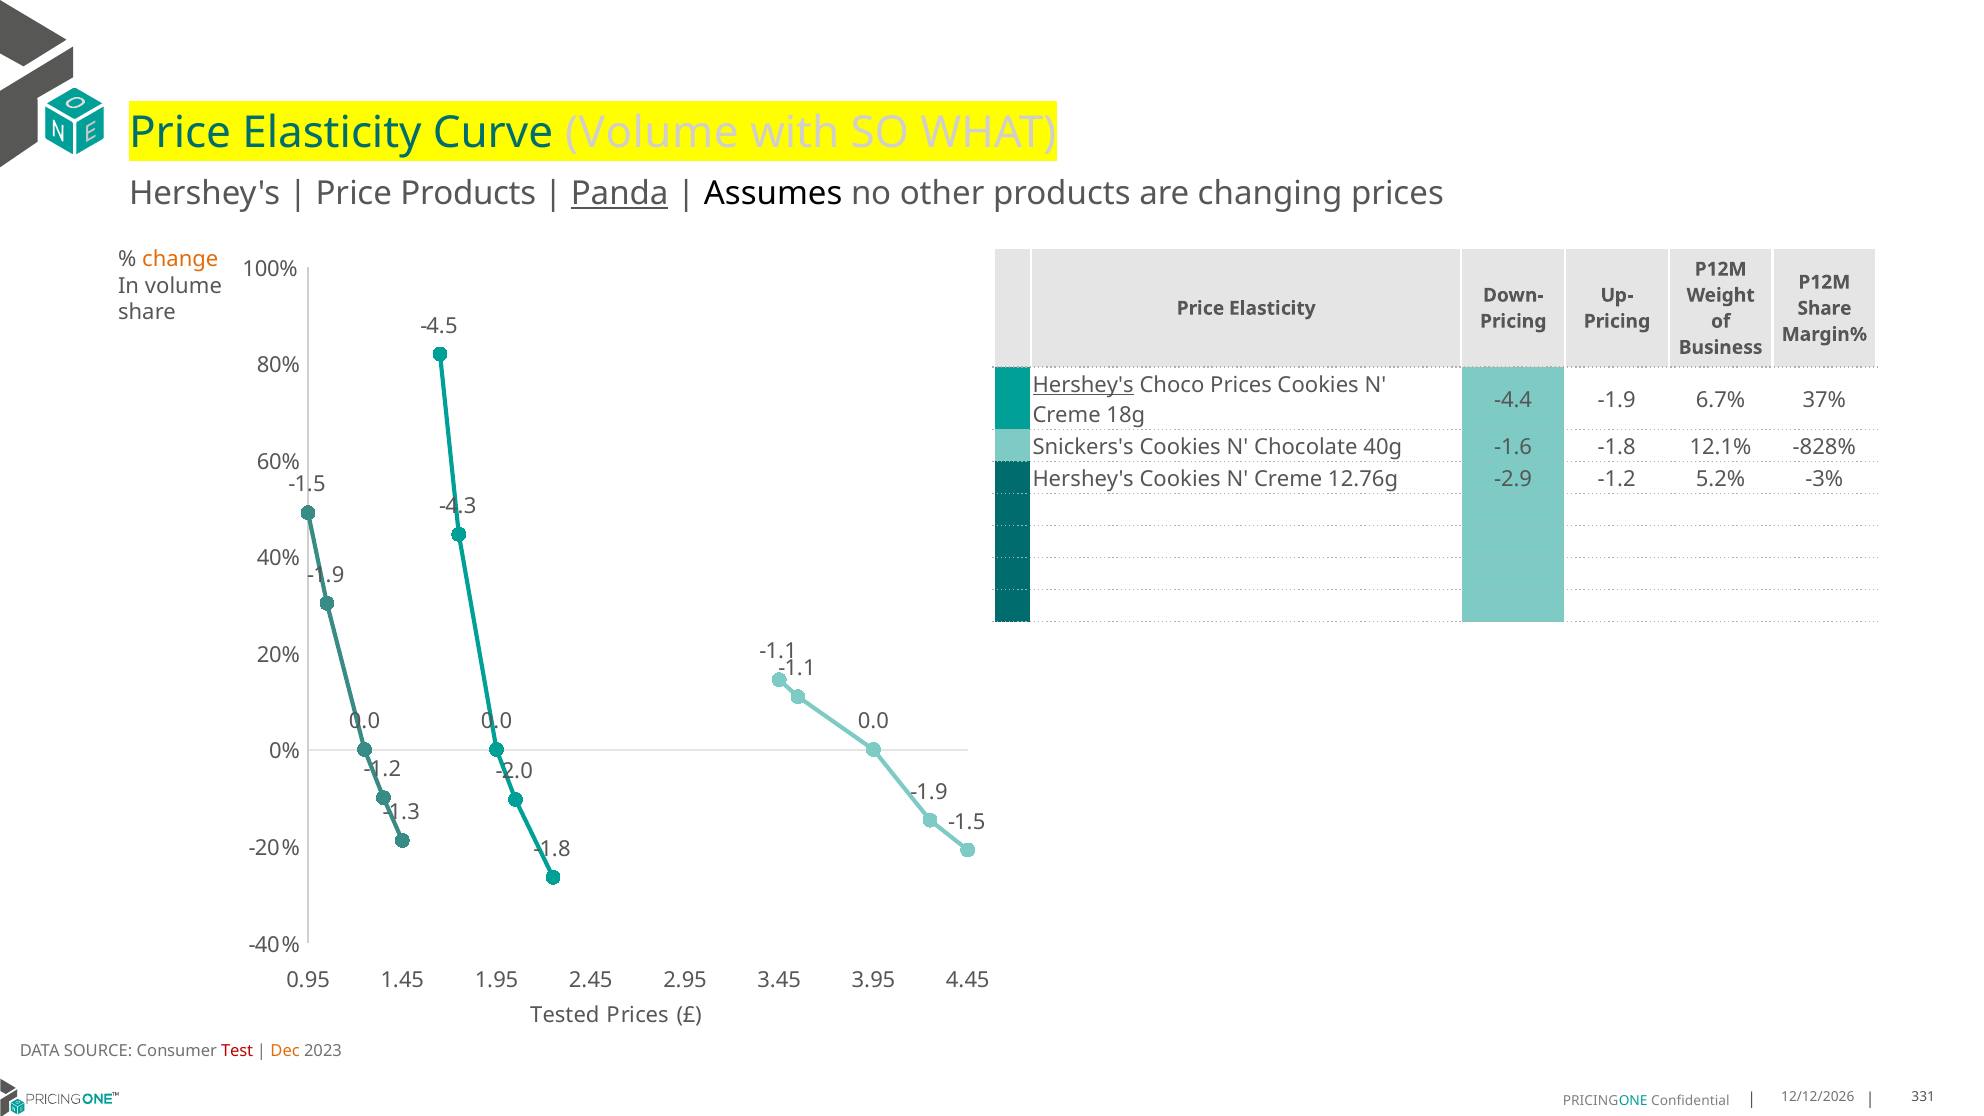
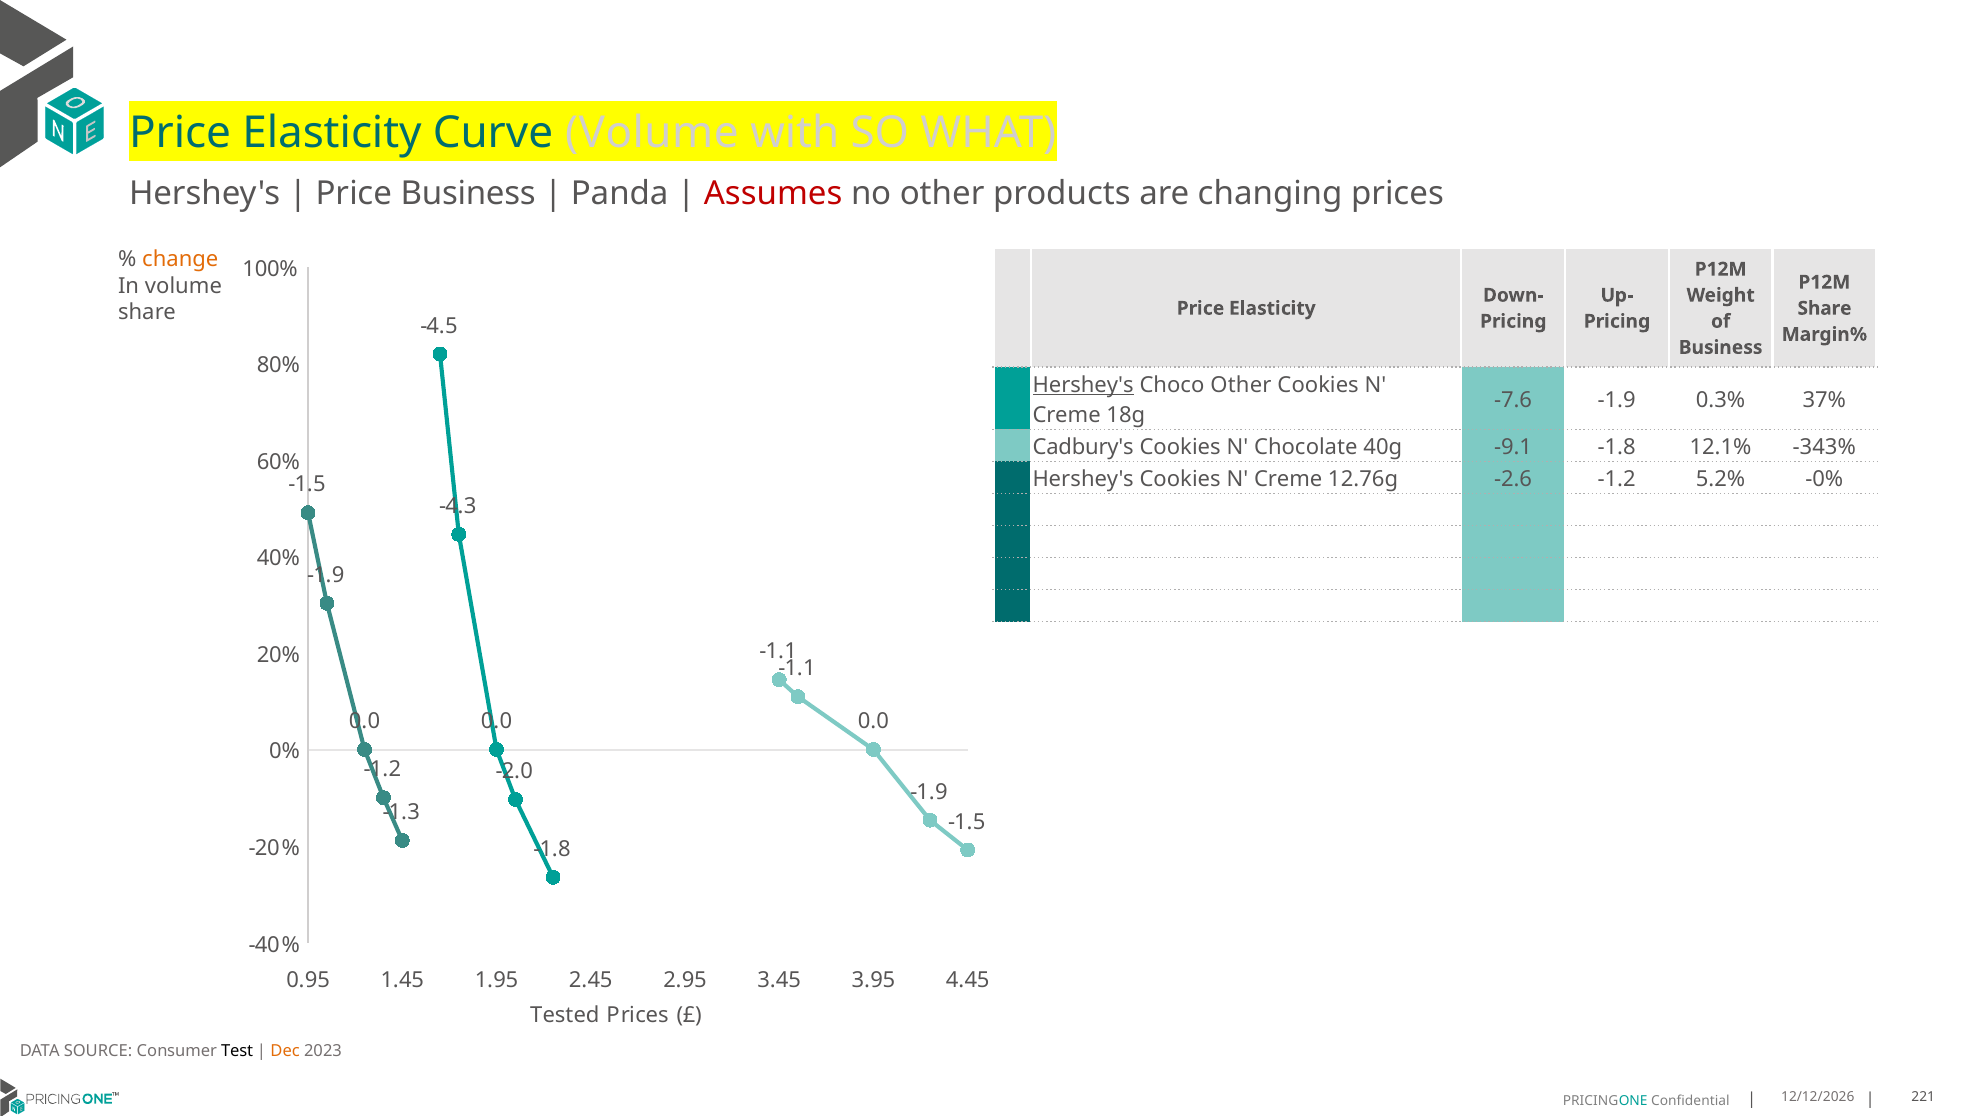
Price Products: Products -> Business
Panda underline: present -> none
Assumes colour: black -> red
Choco Prices: Prices -> Other
-4.4: -4.4 -> -7.6
6.7%: 6.7% -> 0.3%
Snickers's: Snickers's -> Cadbury's
-1.6: -1.6 -> -9.1
-828%: -828% -> -343%
-2.9: -2.9 -> -2.6
-3%: -3% -> -0%
Test colour: red -> black
331: 331 -> 221
